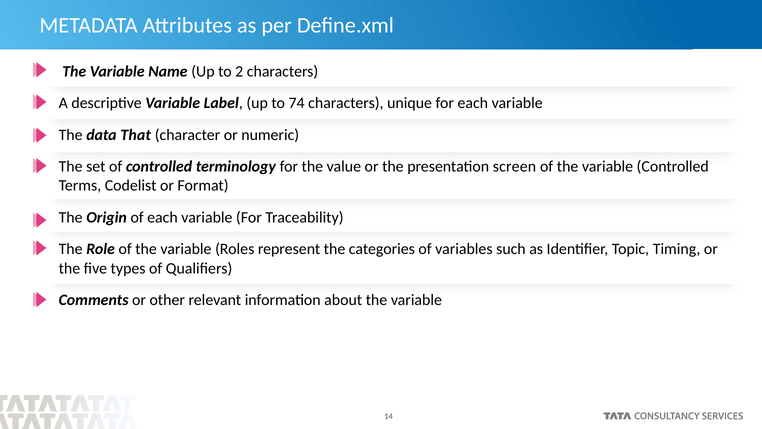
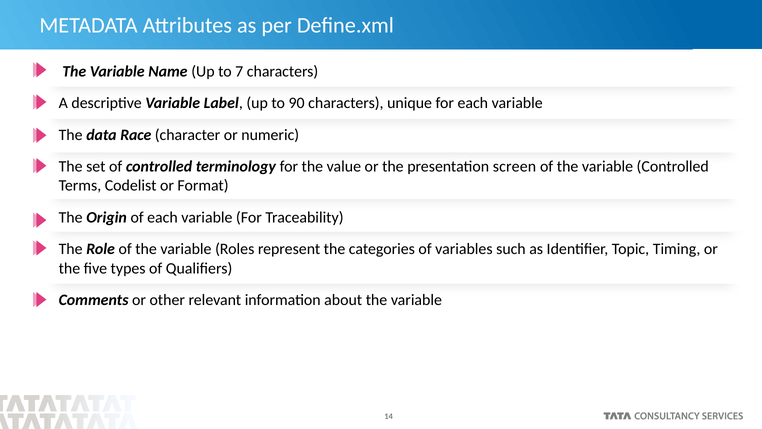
2: 2 -> 7
74: 74 -> 90
That: That -> Race
